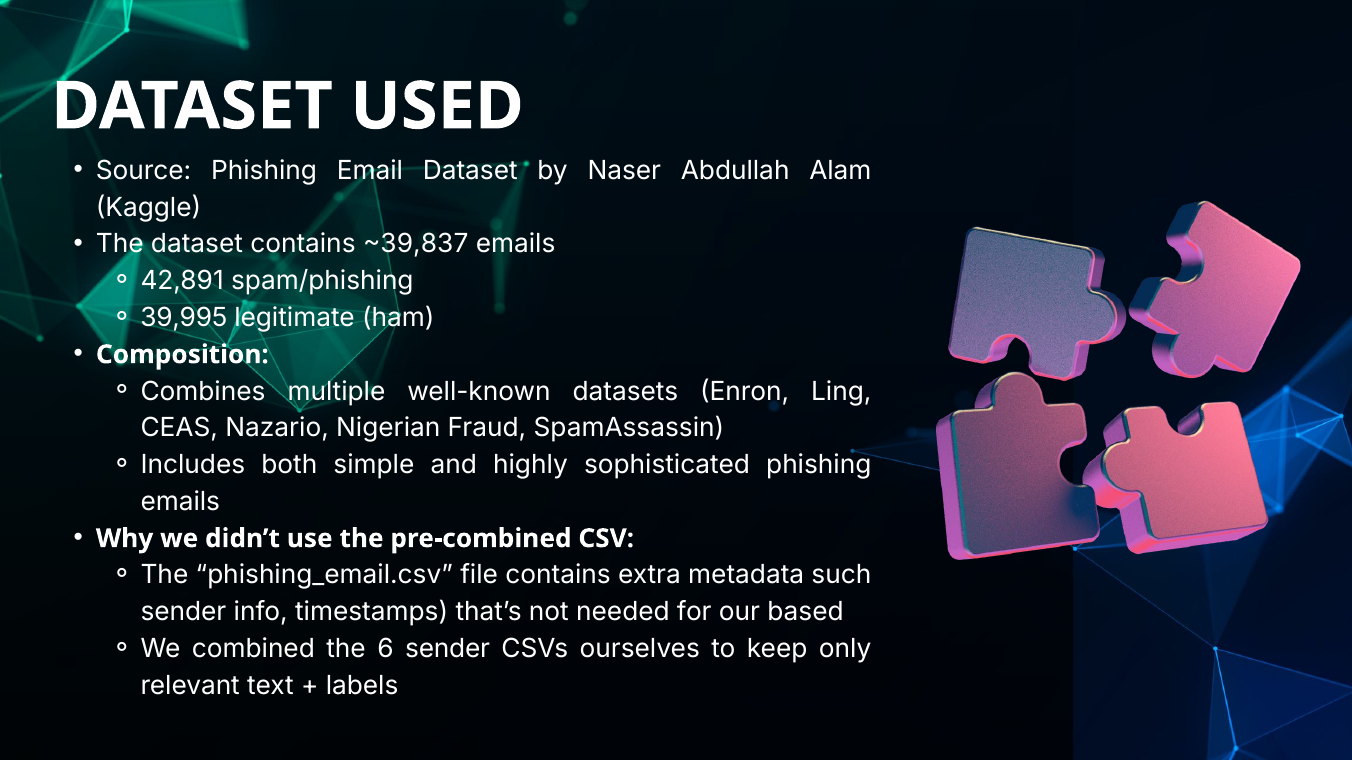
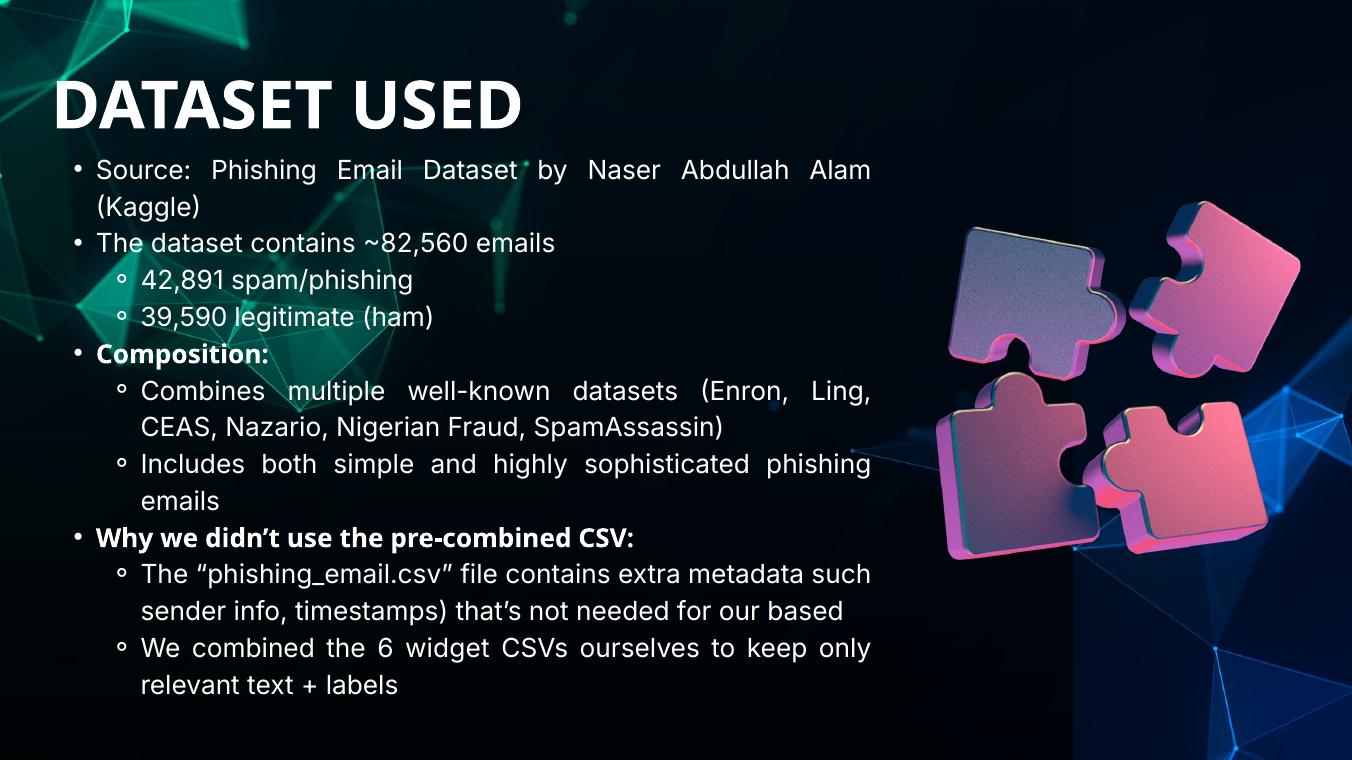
~39,837: ~39,837 -> ~82,560
39,995: 39,995 -> 39,590
6 sender: sender -> widget
